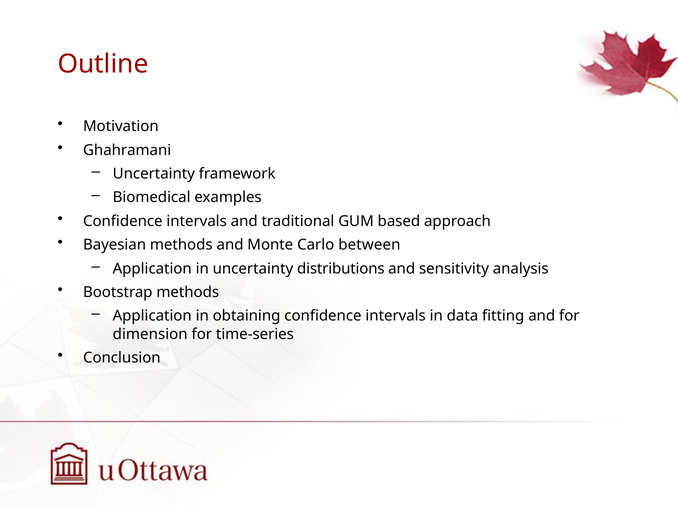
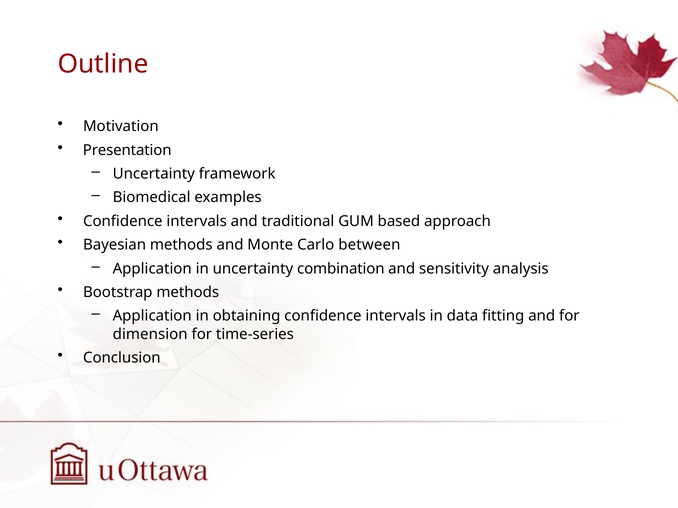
Ghahramani: Ghahramani -> Presentation
distributions: distributions -> combination
